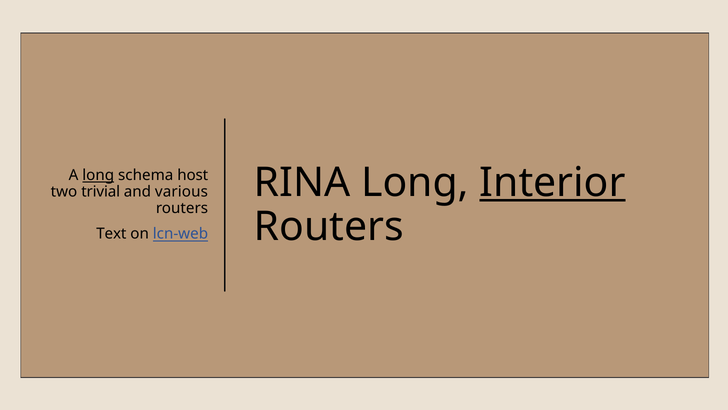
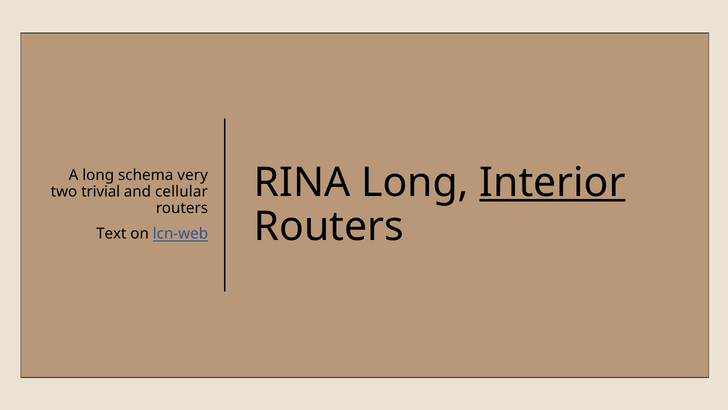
long at (98, 175) underline: present -> none
host: host -> very
various: various -> cellular
